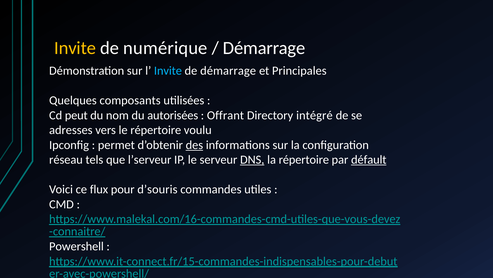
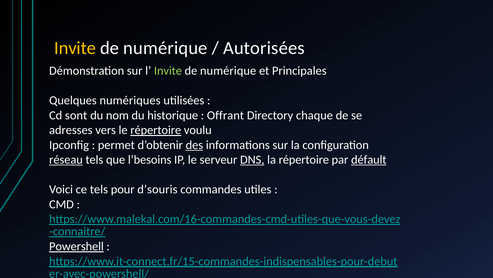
Démarrage at (264, 48): Démarrage -> Autorisées
Invite at (168, 71) colour: light blue -> light green
démarrage at (228, 71): démarrage -> numérique
composants: composants -> numériques
peut: peut -> sont
autorisées: autorisées -> historique
intégré: intégré -> chaque
répertoire at (156, 130) underline: none -> present
réseau underline: none -> present
l’serveur: l’serveur -> l’besoins
ce flux: flux -> tels
Powershell underline: none -> present
